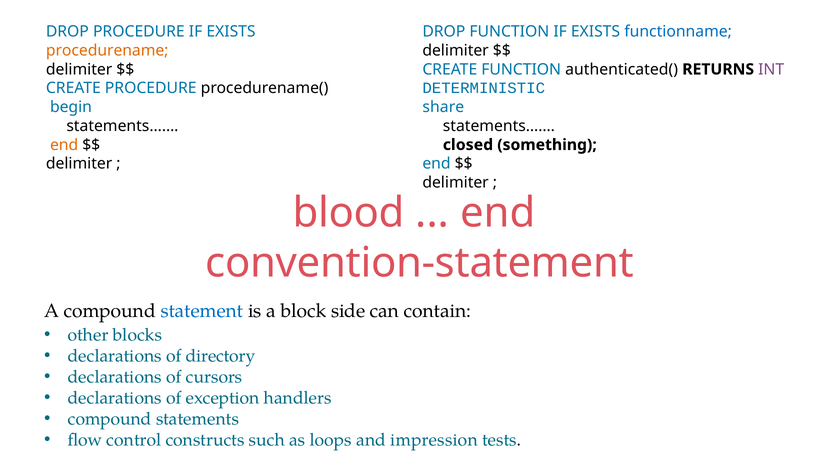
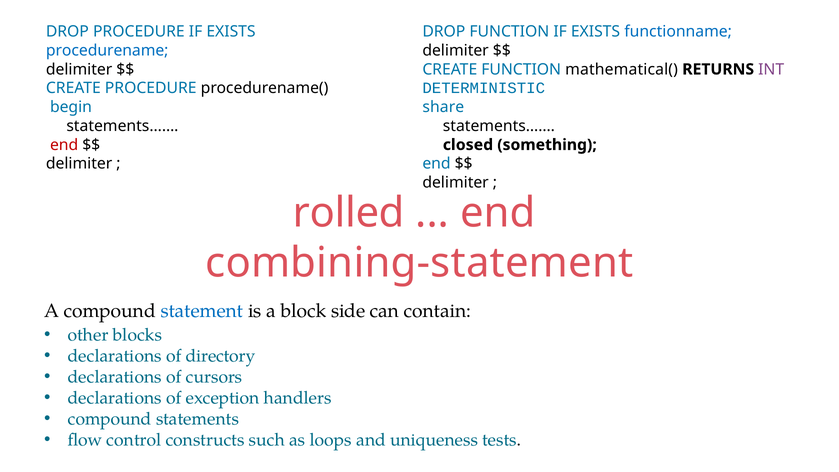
procedurename colour: orange -> blue
authenticated(: authenticated( -> mathematical(
end at (64, 145) colour: orange -> red
blood: blood -> rolled
convention-statement: convention-statement -> combining-statement
impression: impression -> uniqueness
